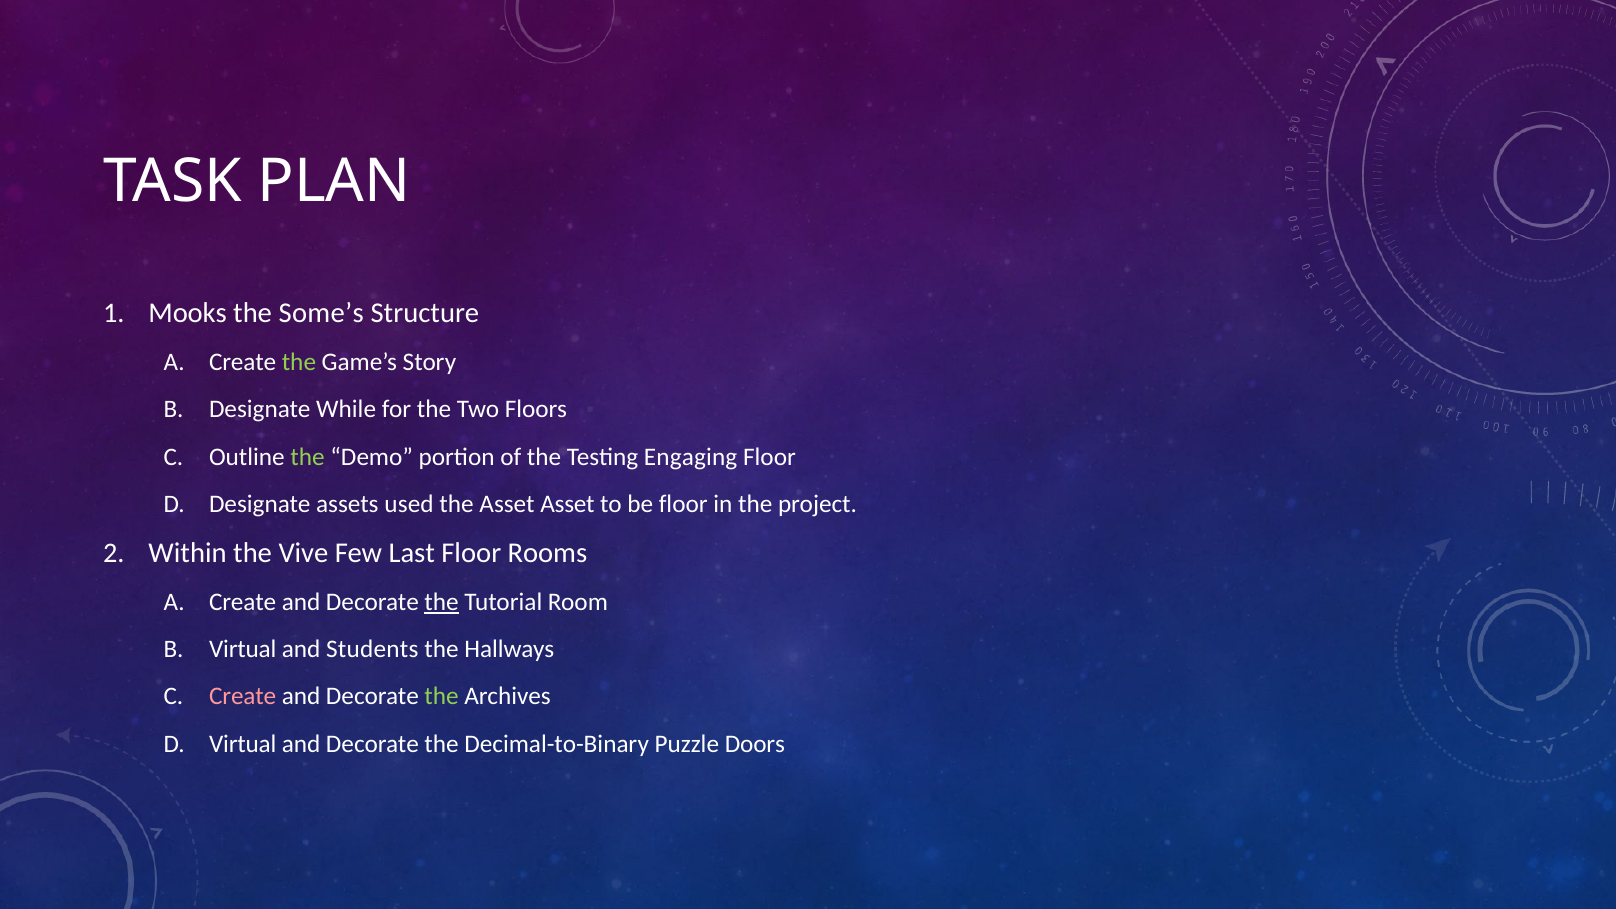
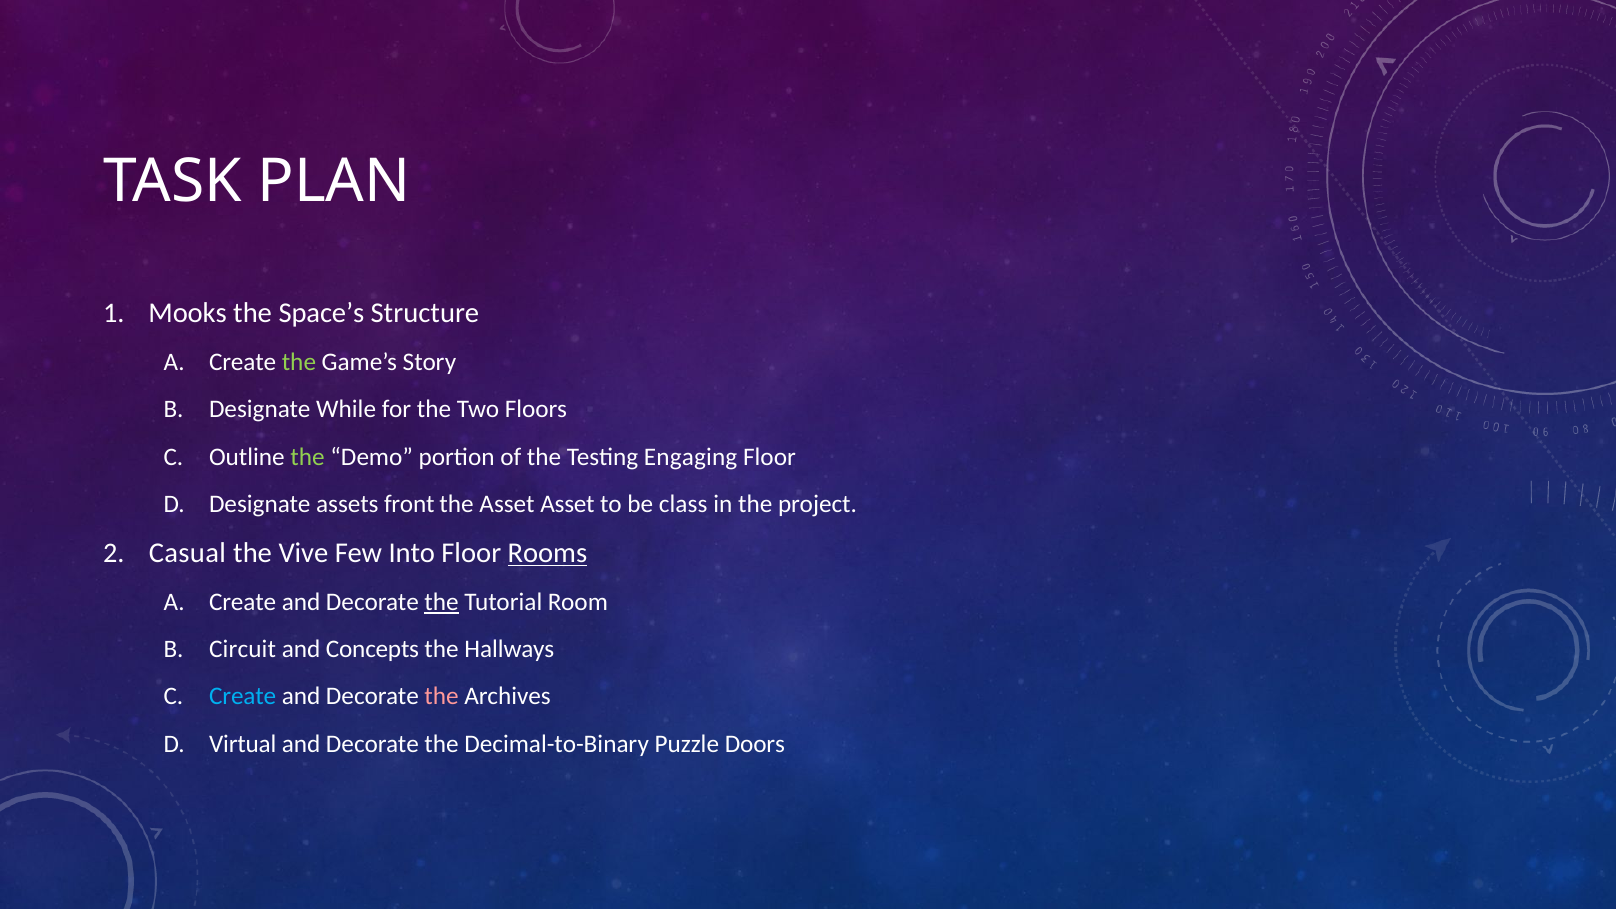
Some’s: Some’s -> Space’s
used: used -> front
be floor: floor -> class
Within: Within -> Casual
Last: Last -> Into
Rooms underline: none -> present
Virtual at (243, 649): Virtual -> Circuit
Students: Students -> Concepts
Create at (243, 697) colour: pink -> light blue
the at (442, 697) colour: light green -> pink
